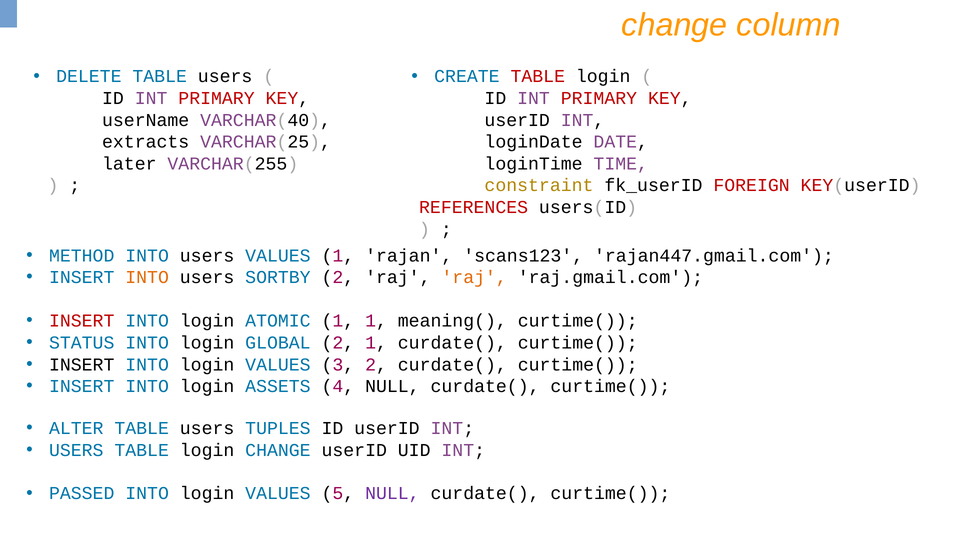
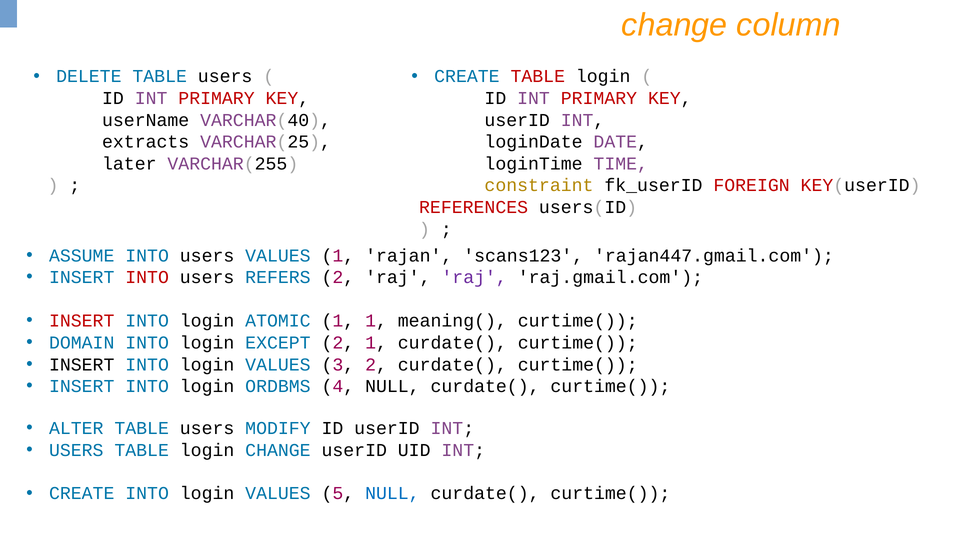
METHOD: METHOD -> ASSUME
INTO at (147, 277) colour: orange -> red
SORTBY: SORTBY -> REFERS
raj at (474, 277) colour: orange -> purple
STATUS: STATUS -> DOMAIN
GLOBAL: GLOBAL -> EXCEPT
ASSETS: ASSETS -> ORDBMS
TUPLES: TUPLES -> MODIFY
PASSED at (82, 494): PASSED -> CREATE
NULL at (392, 494) colour: purple -> blue
